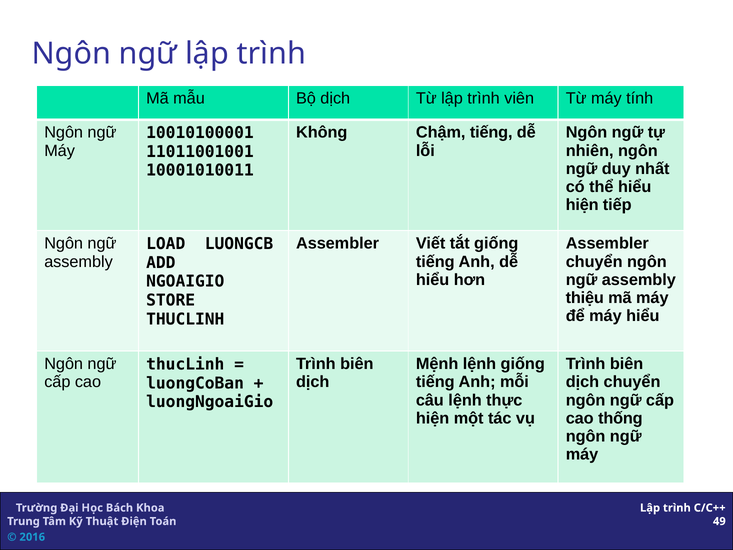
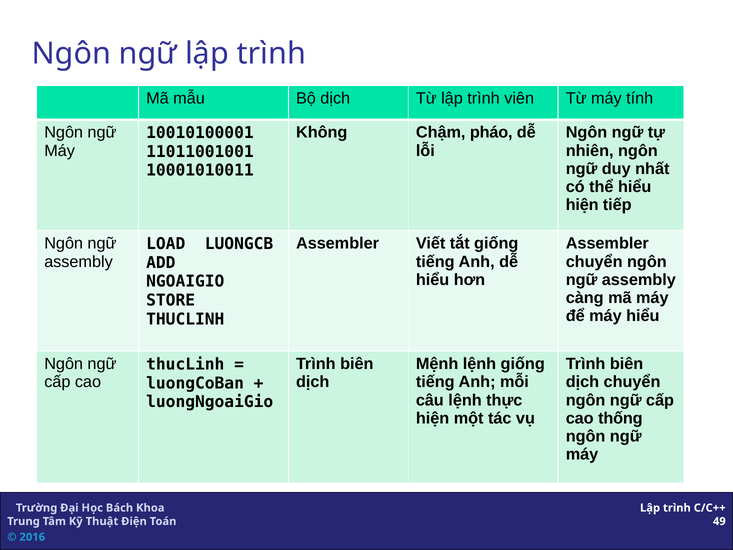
Chậm tiếng: tiếng -> pháo
thiệu: thiệu -> càng
